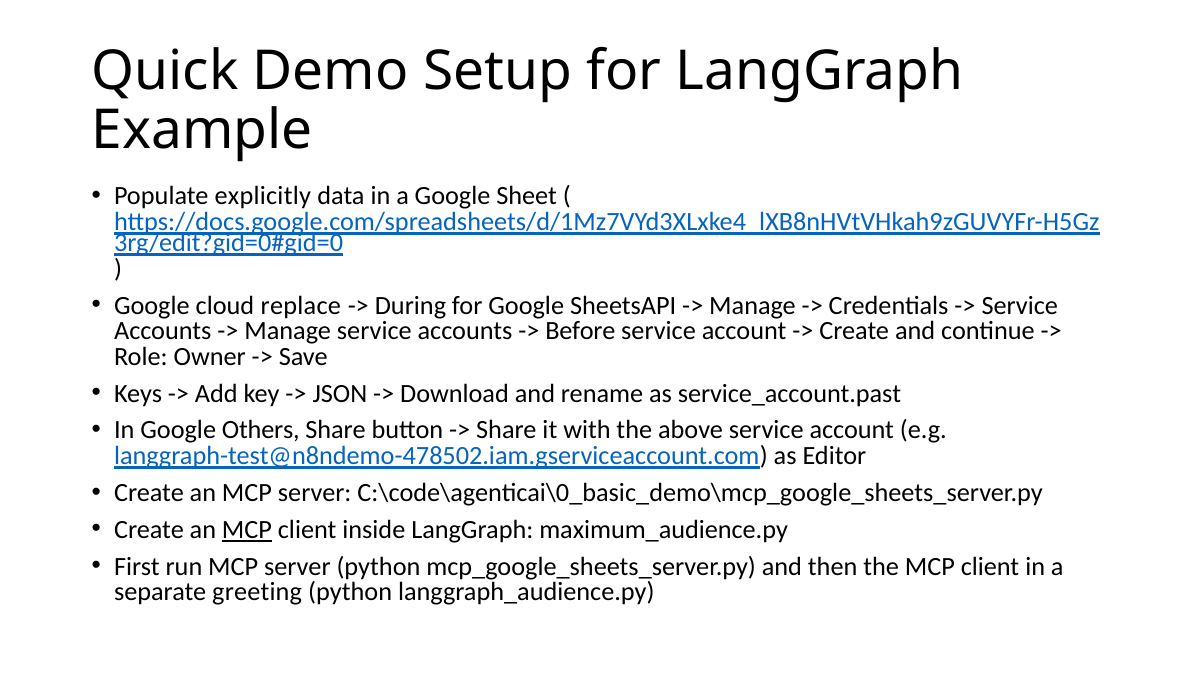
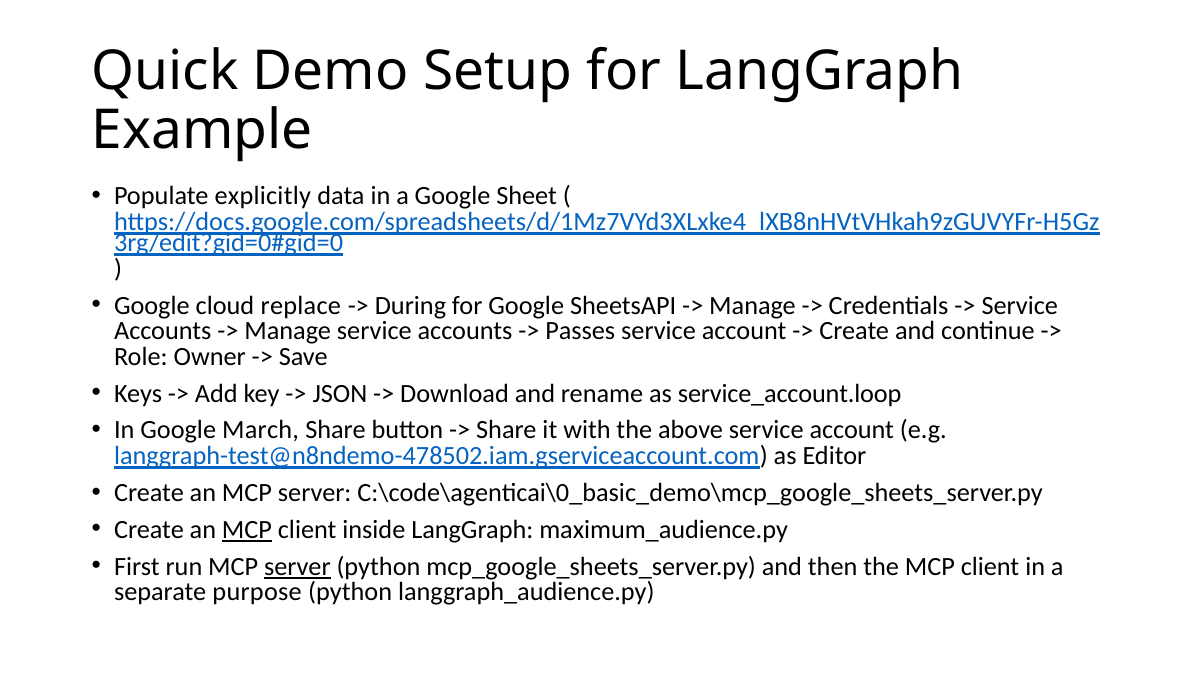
Before: Before -> Passes
service_account.past: service_account.past -> service_account.loop
Others: Others -> March
server at (297, 566) underline: none -> present
greeting: greeting -> purpose
